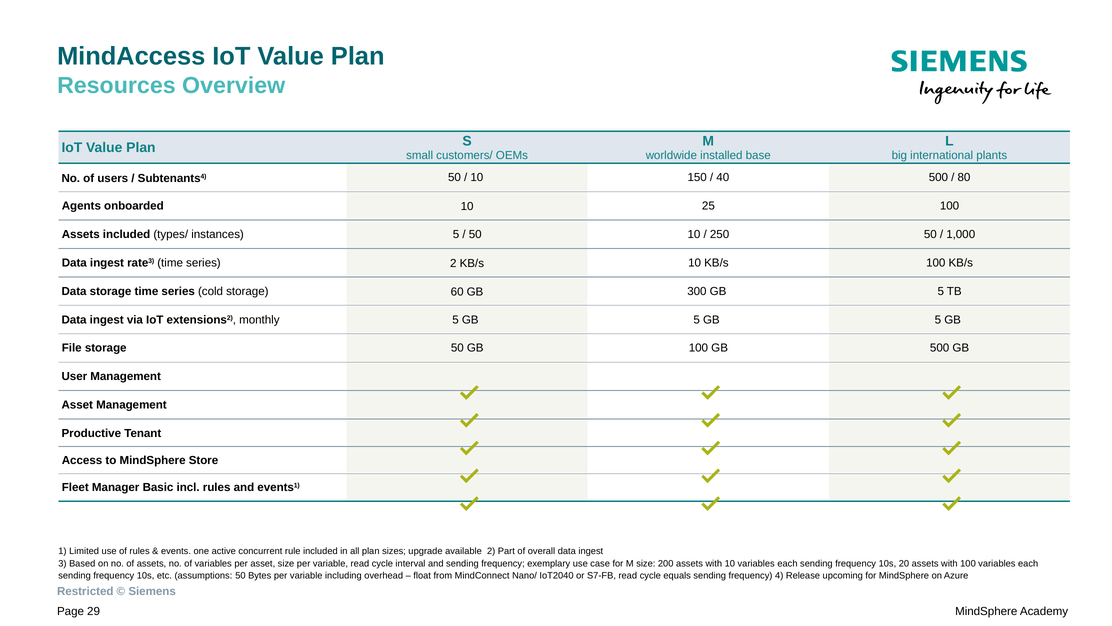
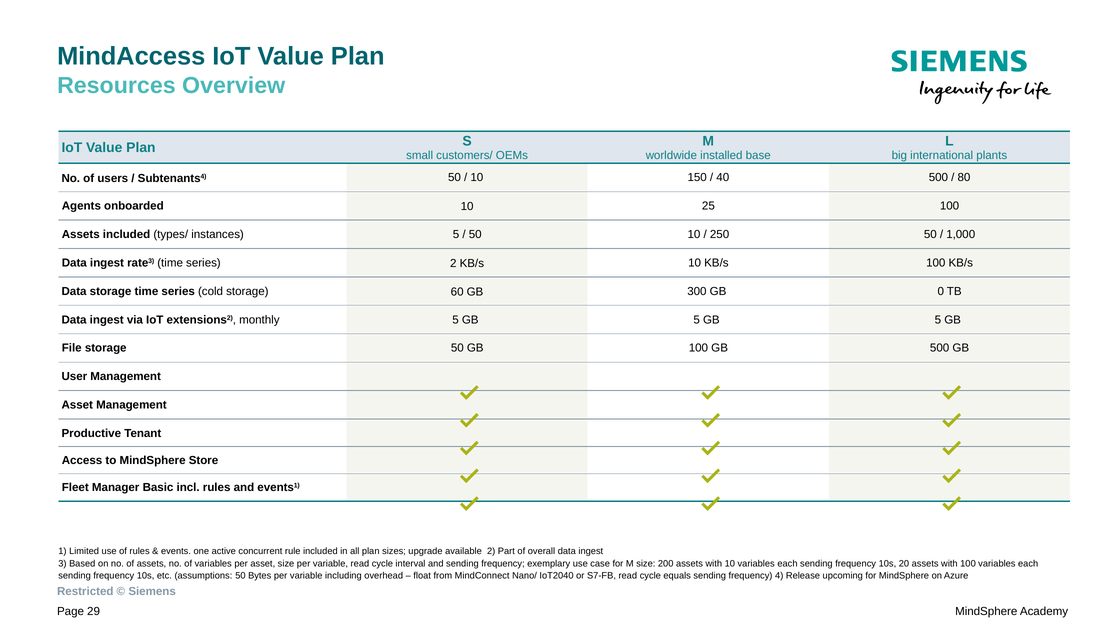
300 GB 5: 5 -> 0
